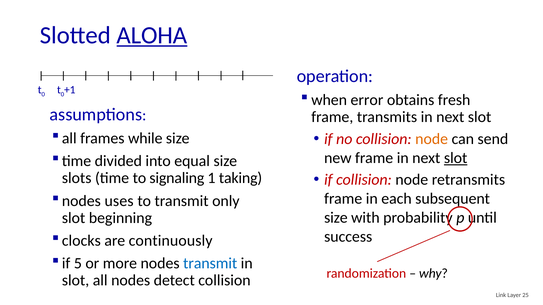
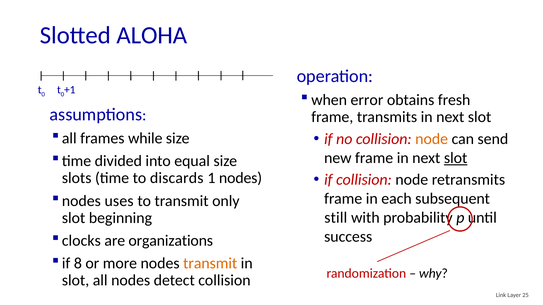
ALOHA underline: present -> none
signaling: signaling -> discards
1 taking: taking -> nodes
size at (336, 218): size -> still
continuously: continuously -> organizations
5: 5 -> 8
transmit at (210, 264) colour: blue -> orange
